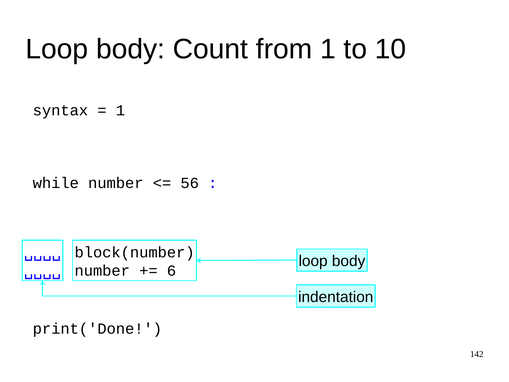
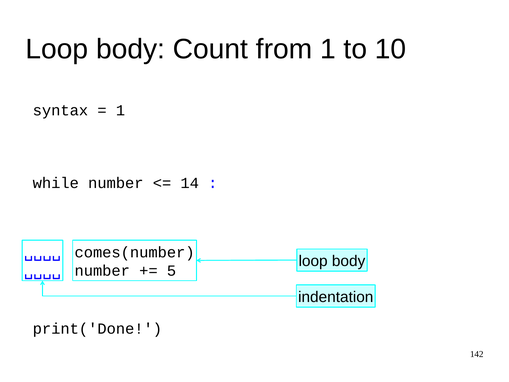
56: 56 -> 14
block(number: block(number -> comes(number
6: 6 -> 5
